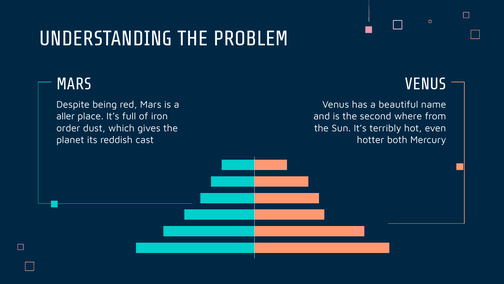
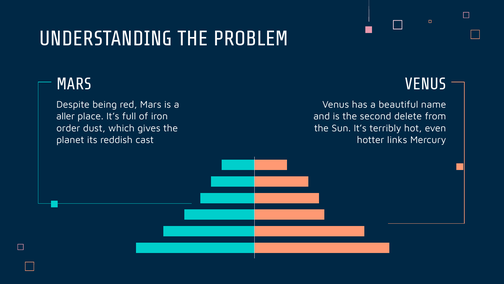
where: where -> delete
both: both -> links
